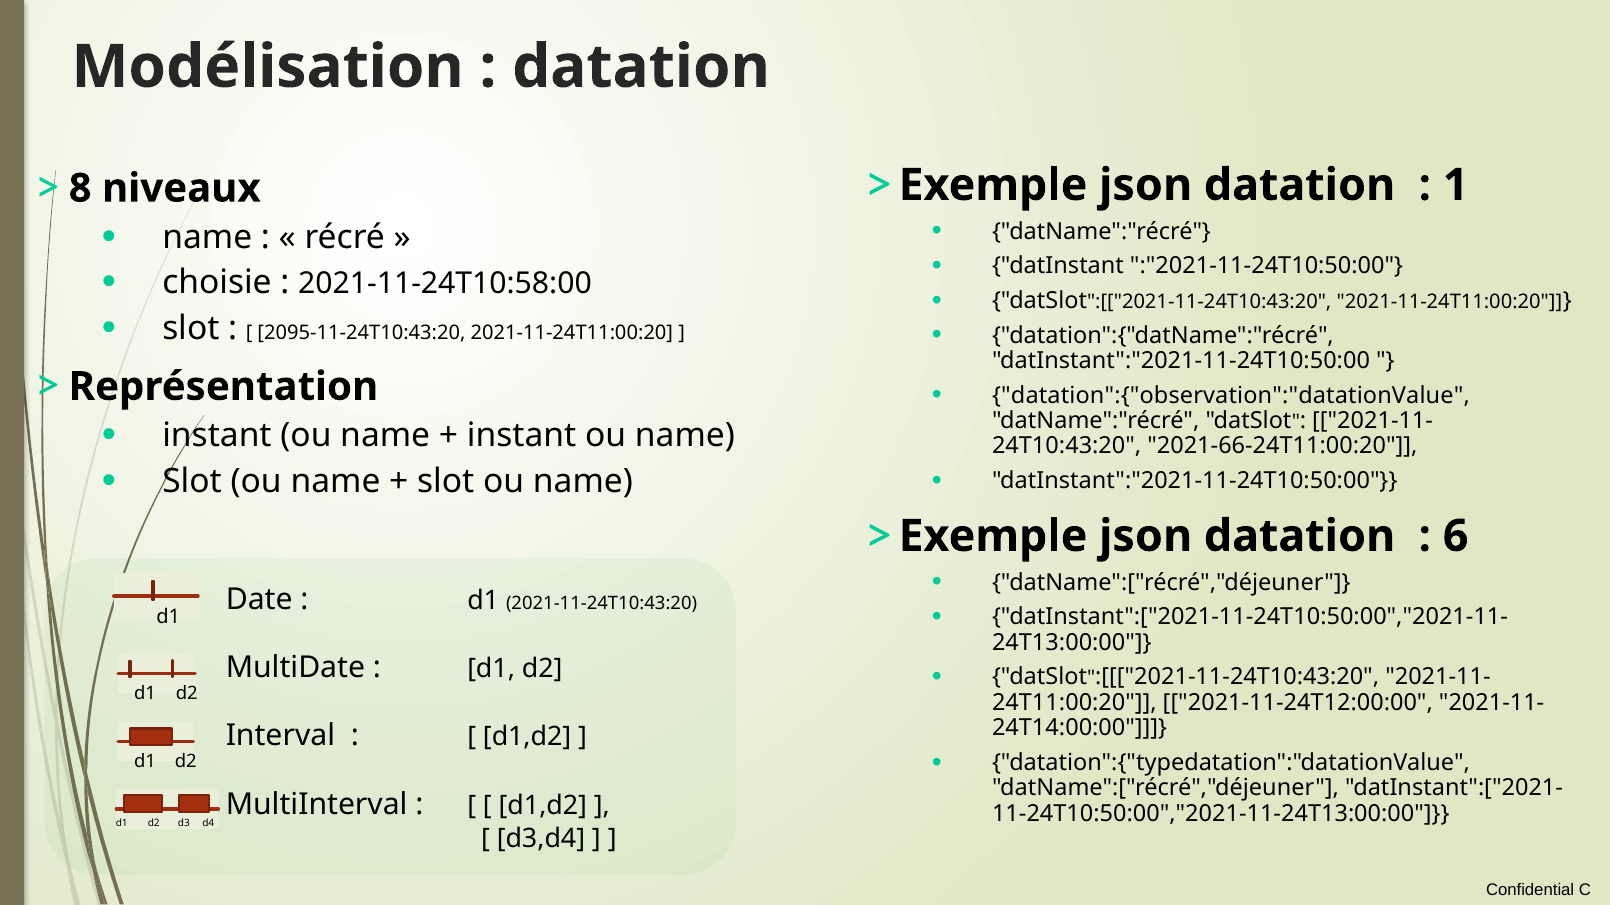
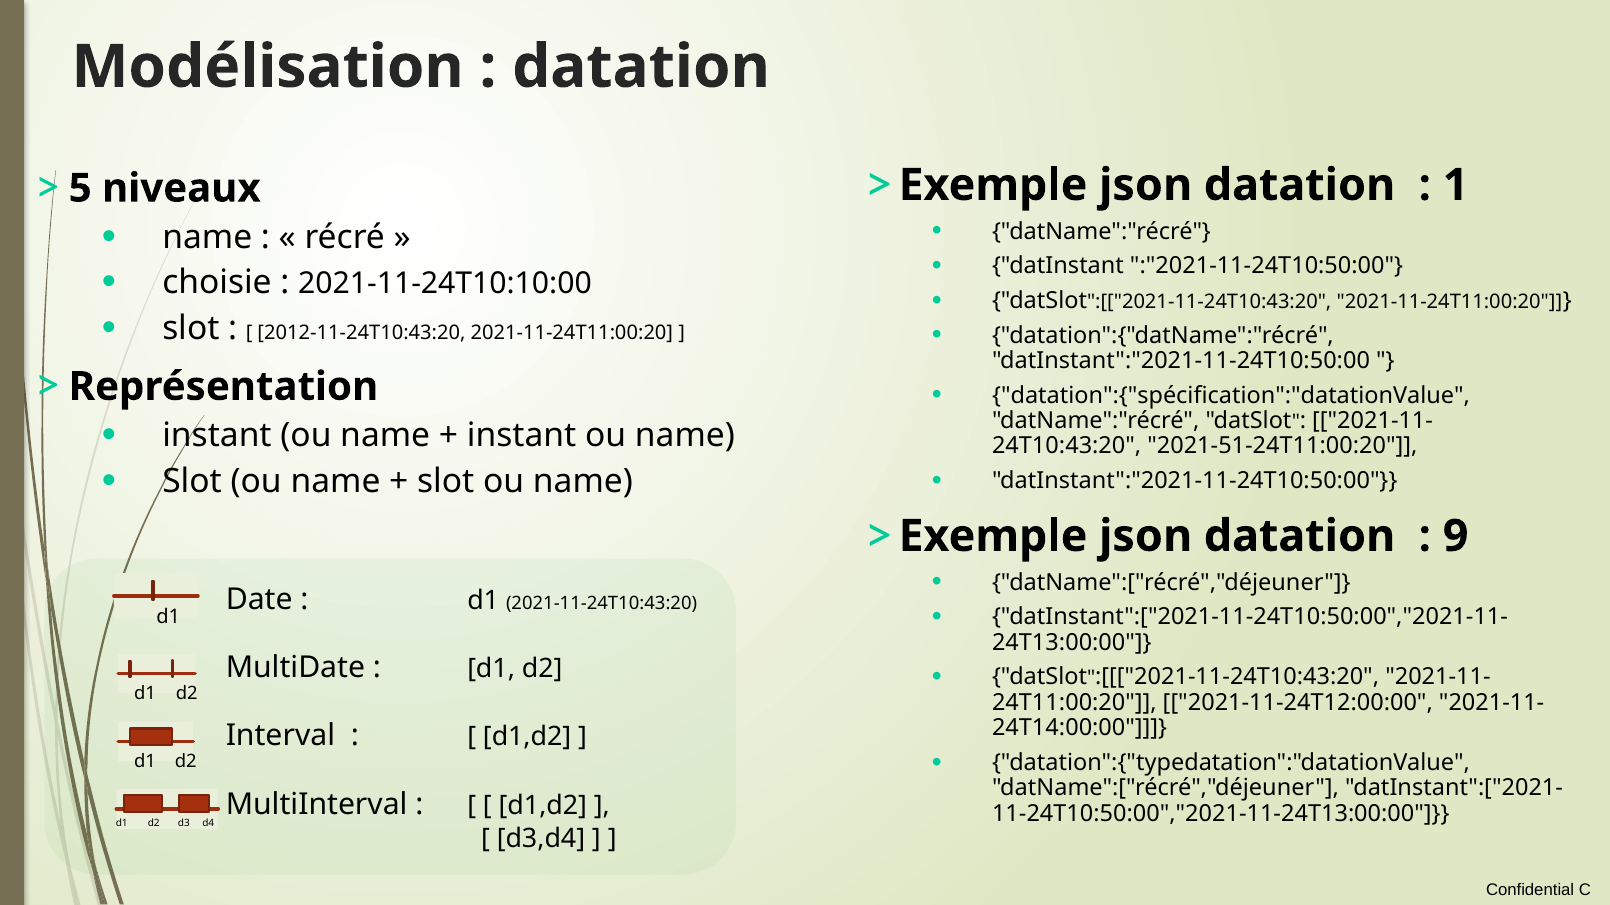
8: 8 -> 5
2021-11-24T10:58:00: 2021-11-24T10:58:00 -> 2021-11-24T10:10:00
2095-11-24T10:43:20: 2095-11-24T10:43:20 -> 2012-11-24T10:43:20
datation":{"observation":"datationValue: datation":{"observation":"datationValue -> datation":{"spécification":"datationValue
2021-66-24T11:00:20: 2021-66-24T11:00:20 -> 2021-51-24T11:00:20
6: 6 -> 9
